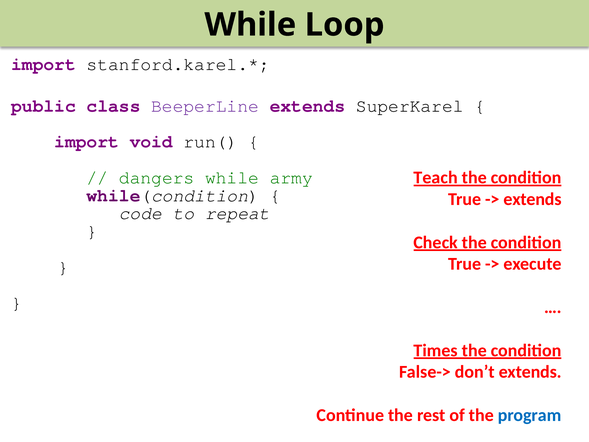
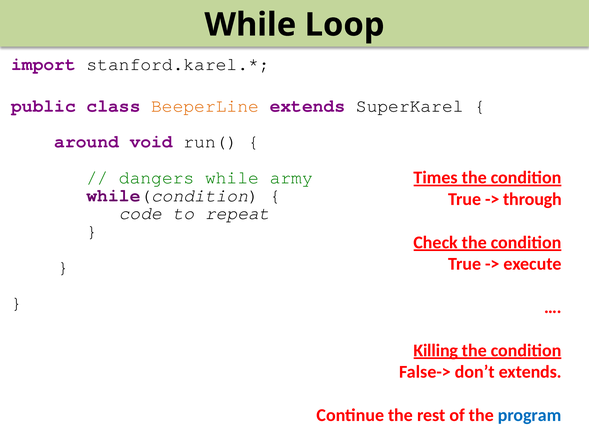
BeeperLine colour: purple -> orange
import at (87, 142): import -> around
Teach: Teach -> Times
extends at (533, 199): extends -> through
Times: Times -> Killing
